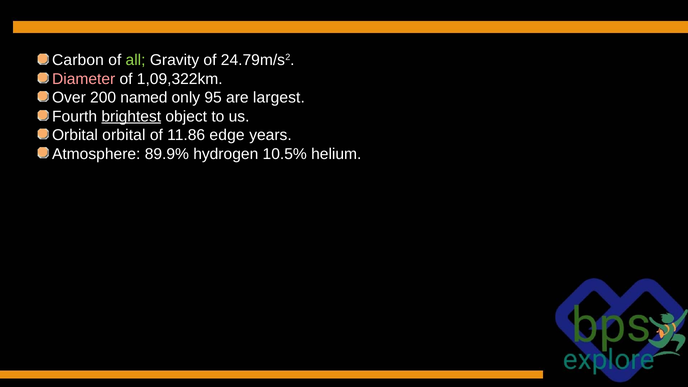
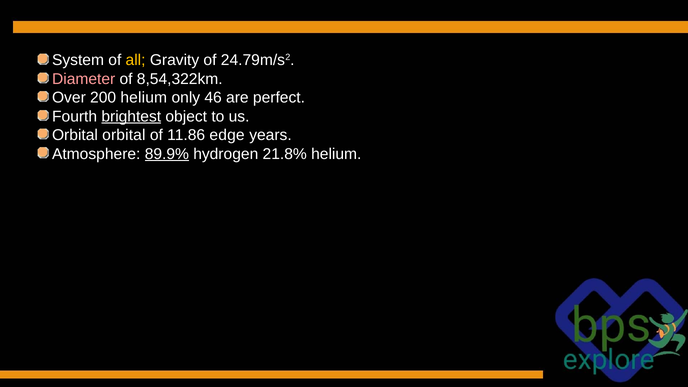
Carbon: Carbon -> System
all colour: light green -> yellow
1,09,322km: 1,09,322km -> 8,54,322km
200 named: named -> helium
95: 95 -> 46
largest: largest -> perfect
89.9% underline: none -> present
10.5%: 10.5% -> 21.8%
